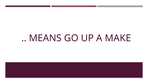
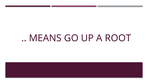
MAKE: MAKE -> ROOT
